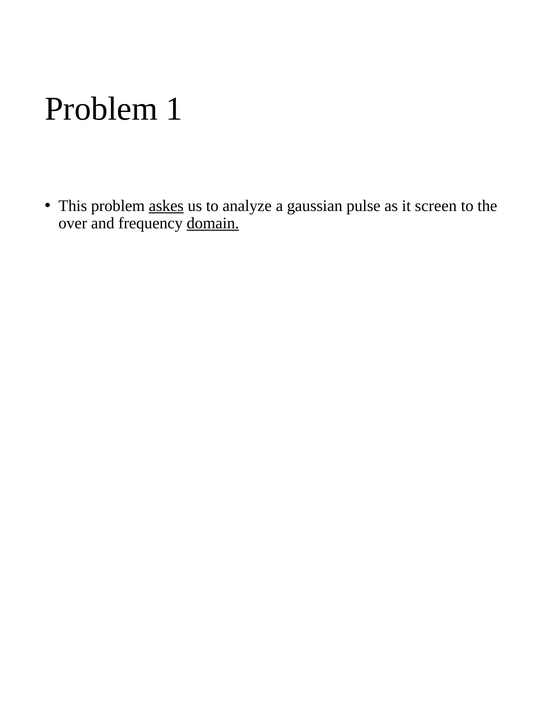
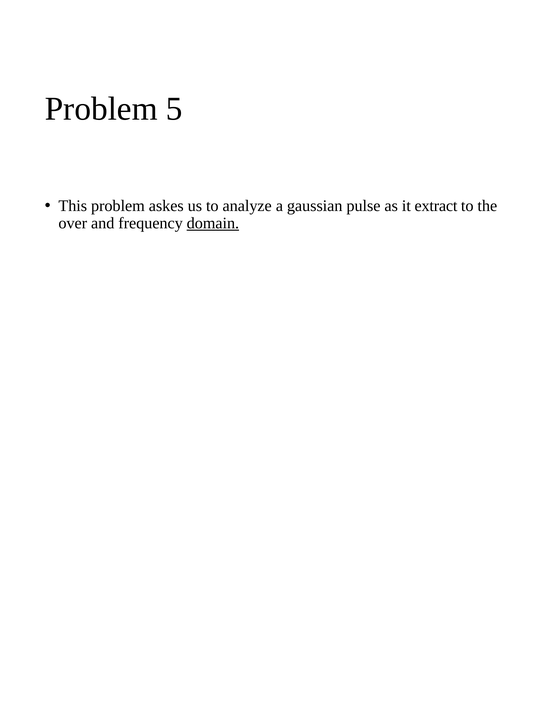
1: 1 -> 5
askes underline: present -> none
screen: screen -> extract
